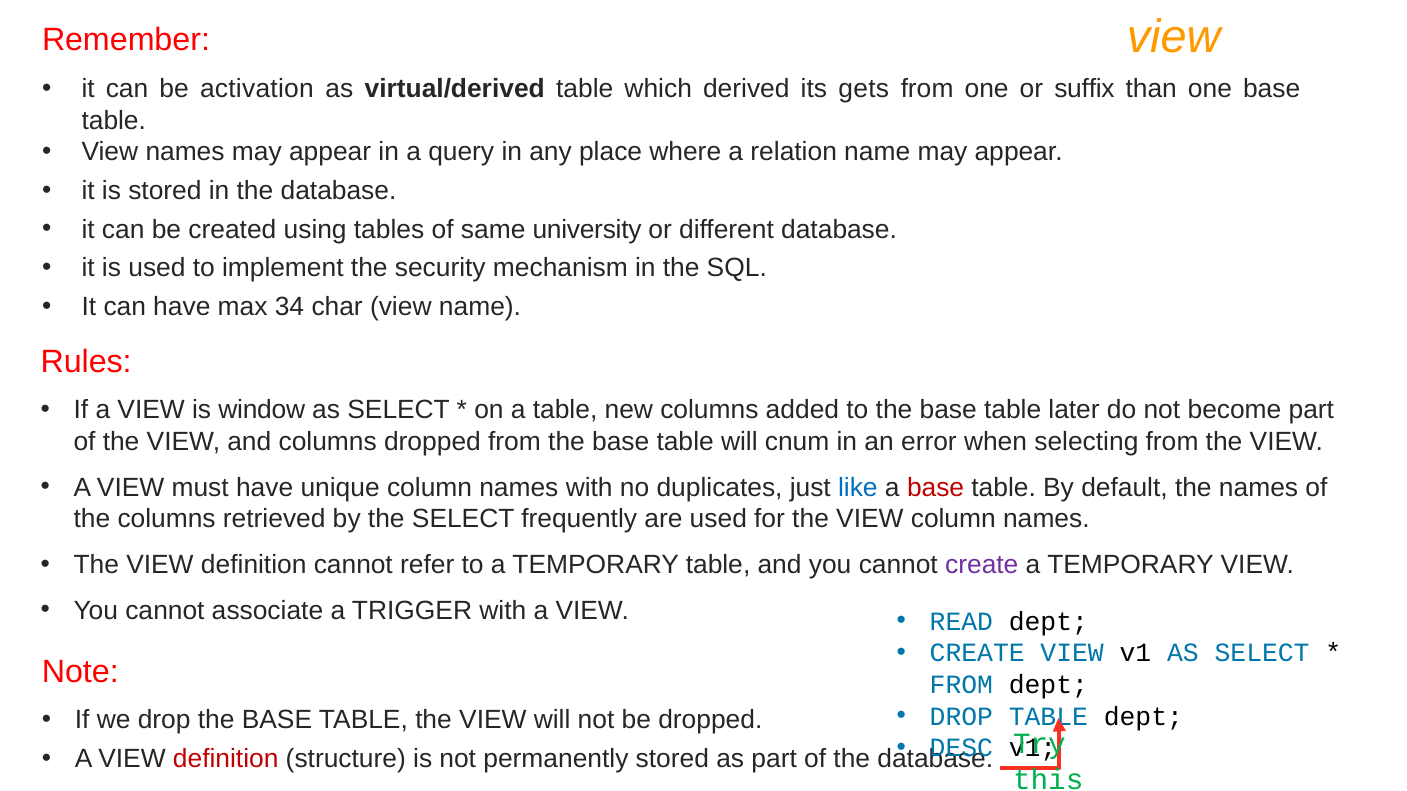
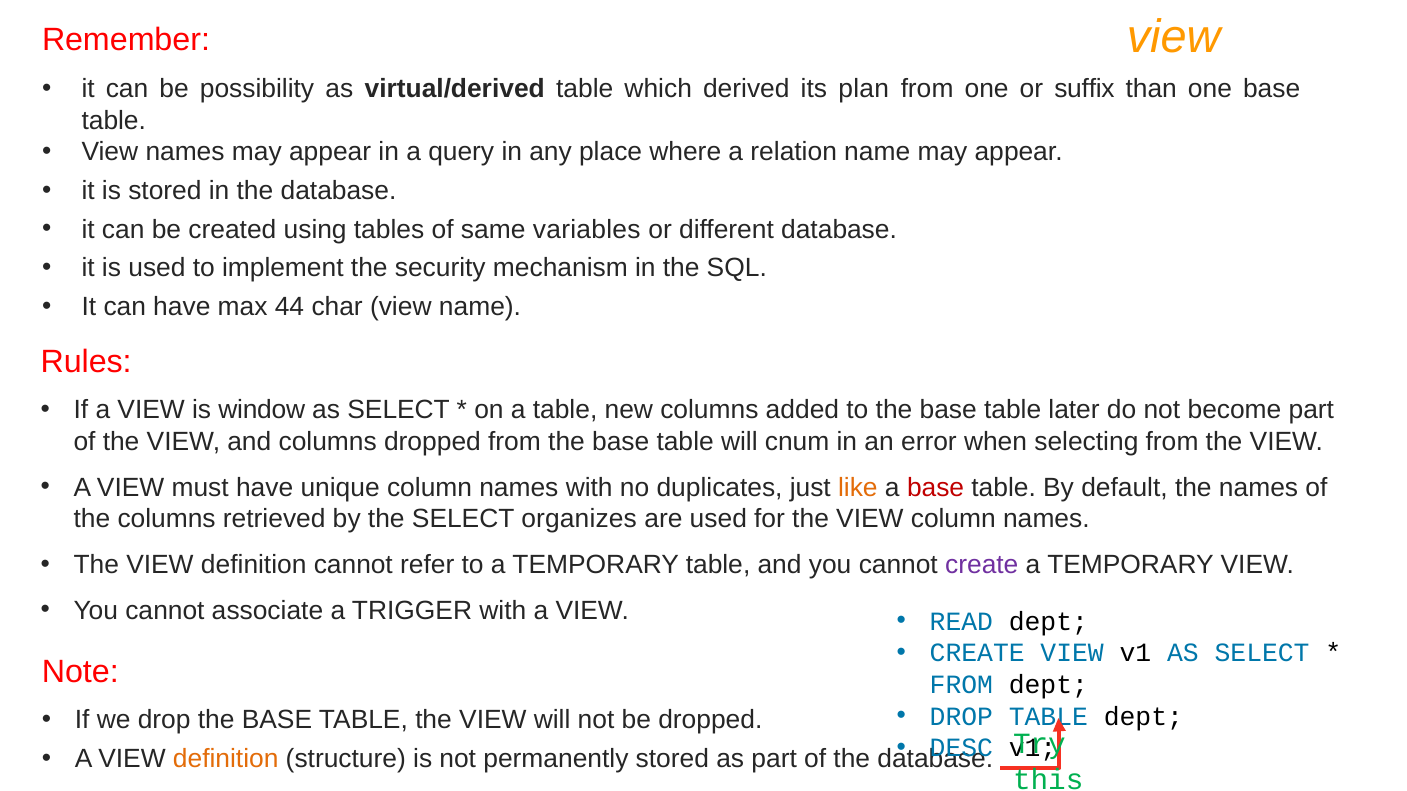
activation: activation -> possibility
gets: gets -> plan
university: university -> variables
34: 34 -> 44
like colour: blue -> orange
frequently: frequently -> organizes
definition at (226, 759) colour: red -> orange
